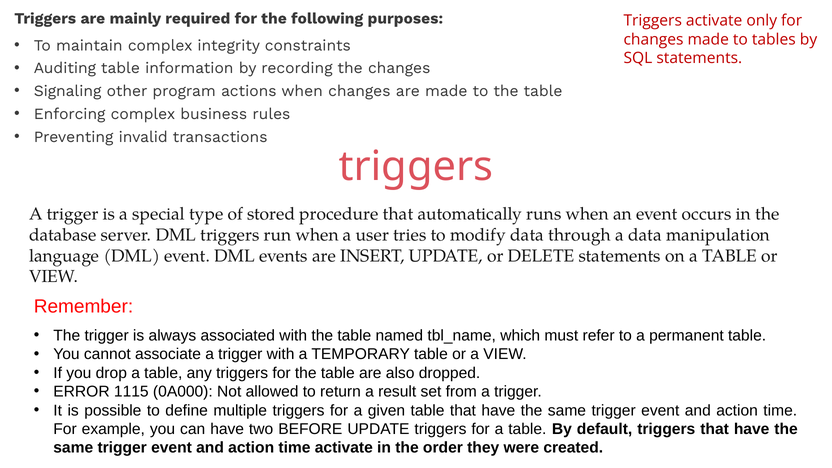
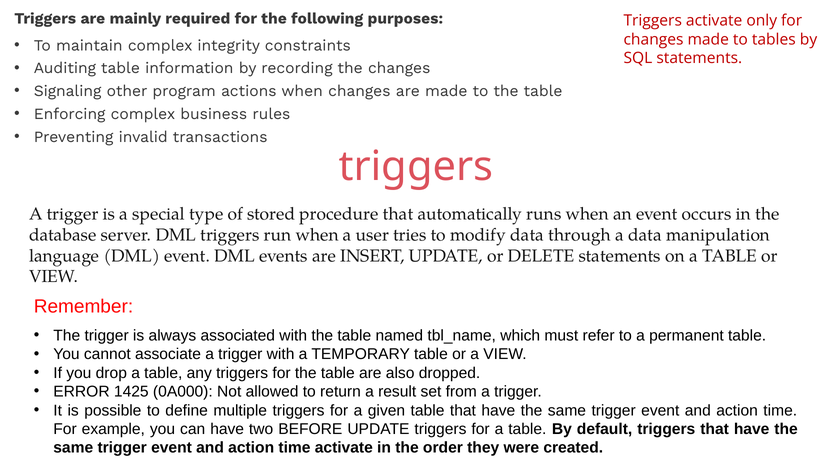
1115: 1115 -> 1425
